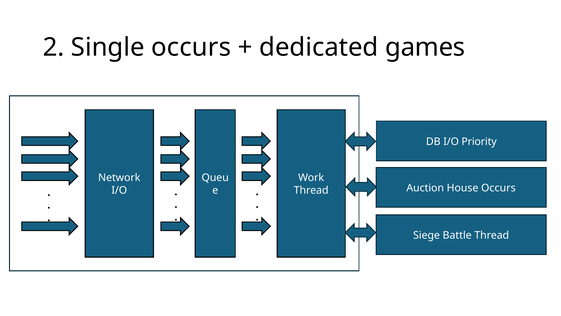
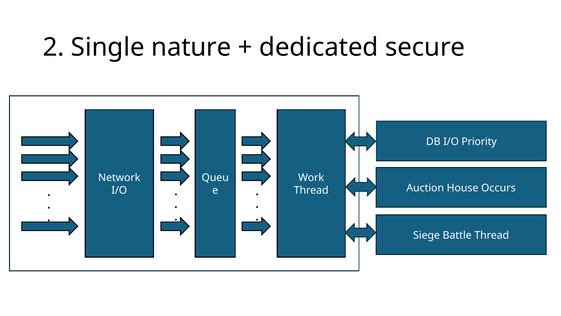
Single occurs: occurs -> nature
games: games -> secure
